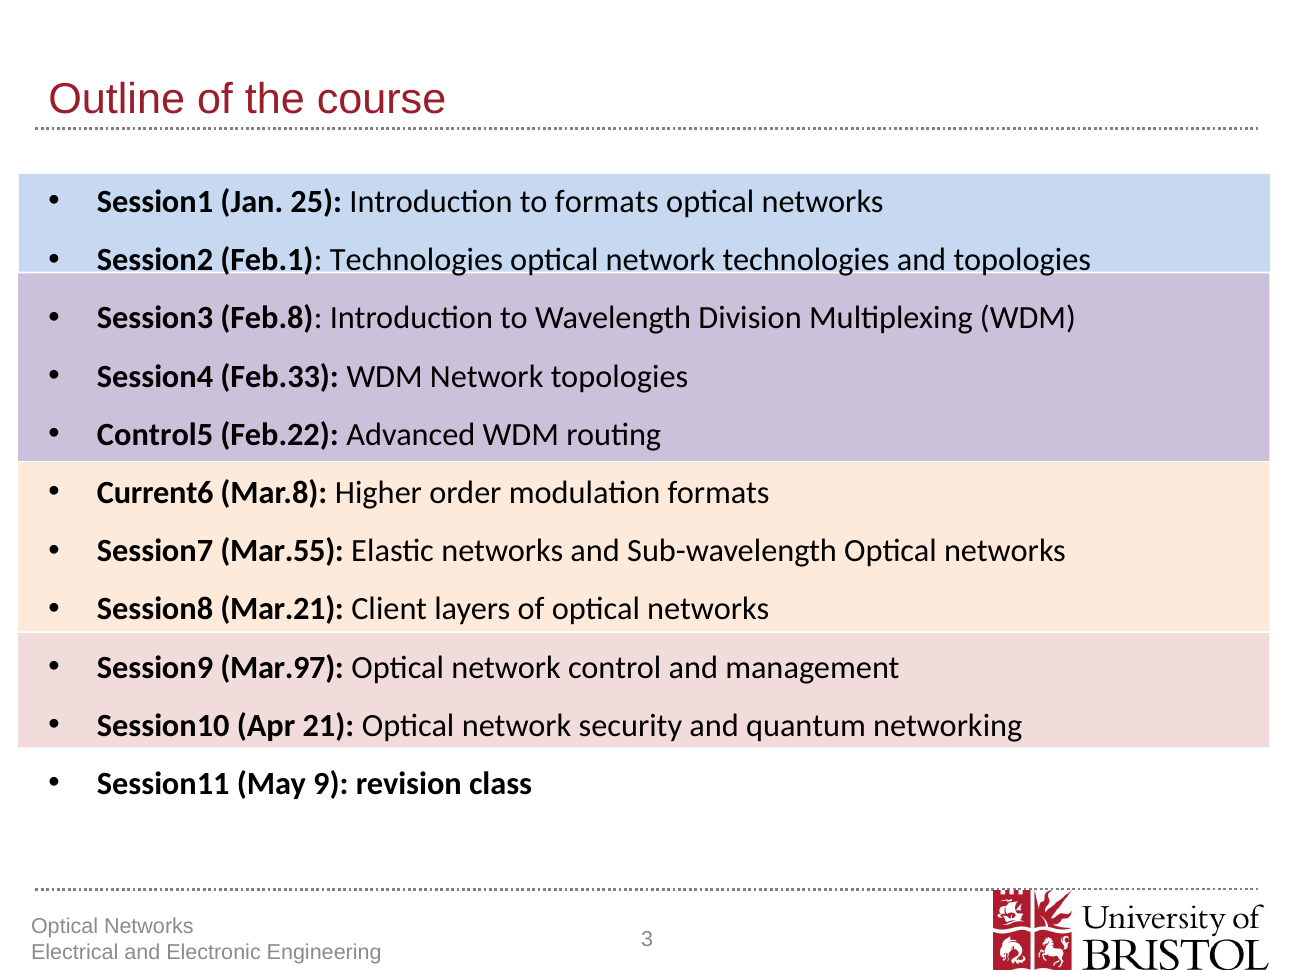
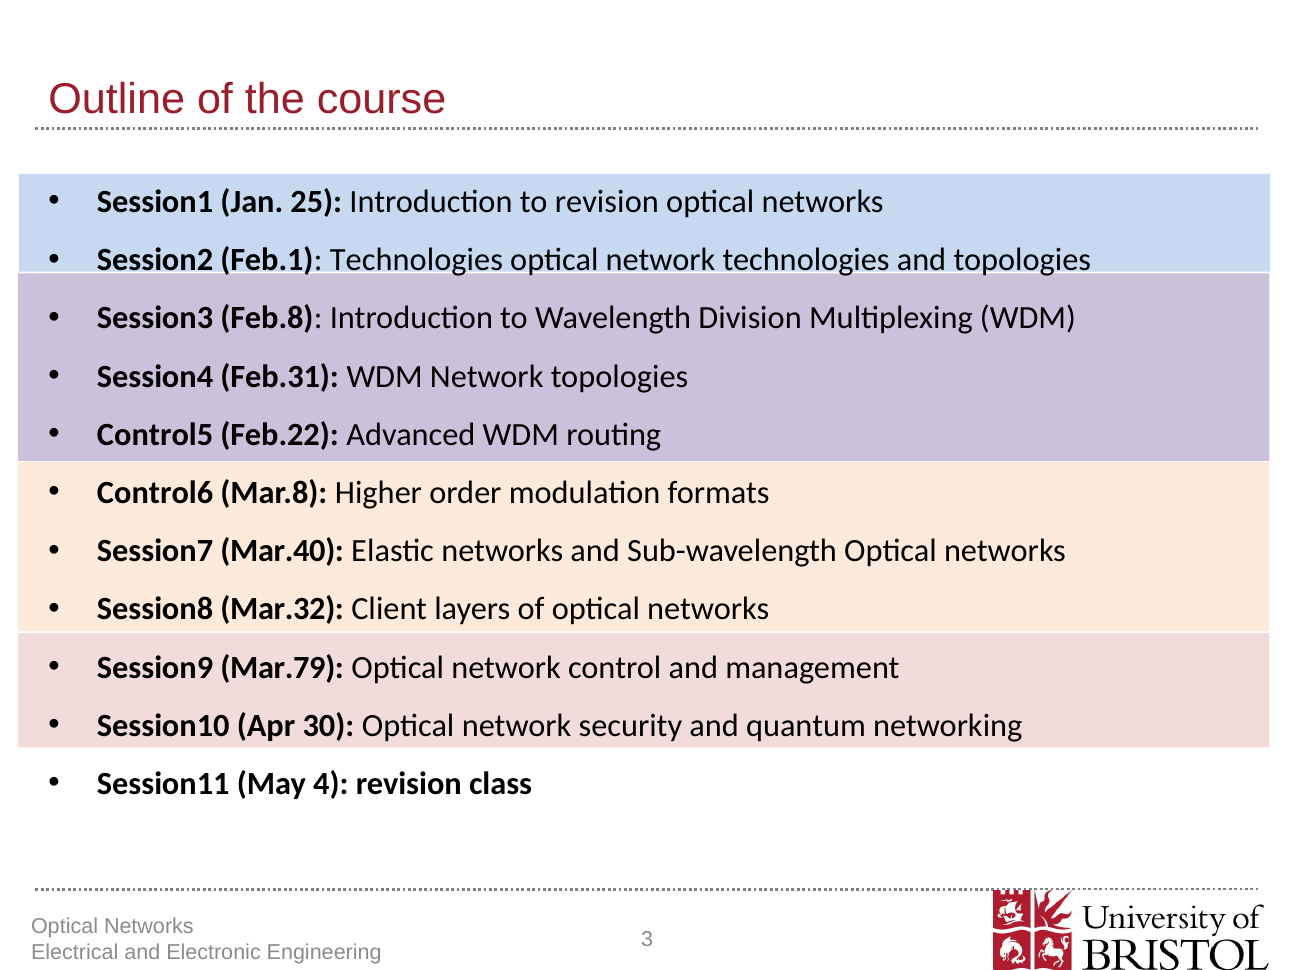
to formats: formats -> revision
Feb.33: Feb.33 -> Feb.31
Current6: Current6 -> Control6
Mar.55: Mar.55 -> Mar.40
Mar.21: Mar.21 -> Mar.32
Mar.97: Mar.97 -> Mar.79
21: 21 -> 30
9: 9 -> 4
